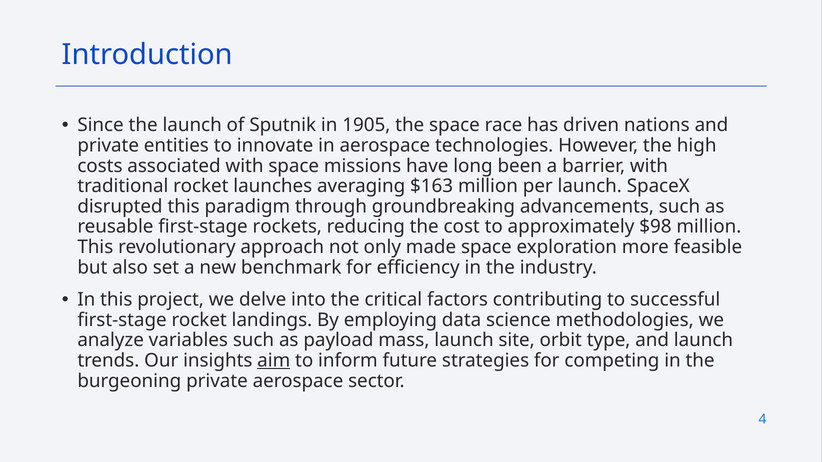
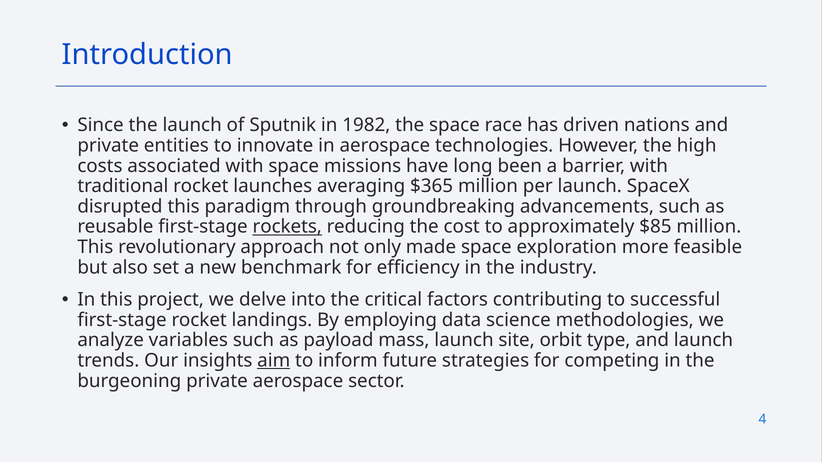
1905: 1905 -> 1982
$163: $163 -> $365
rockets underline: none -> present
$98: $98 -> $85
